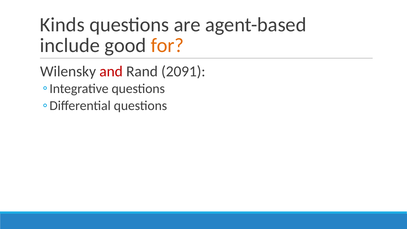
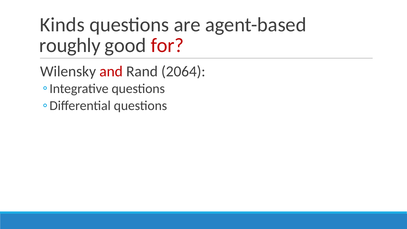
include: include -> roughly
for colour: orange -> red
2091: 2091 -> 2064
